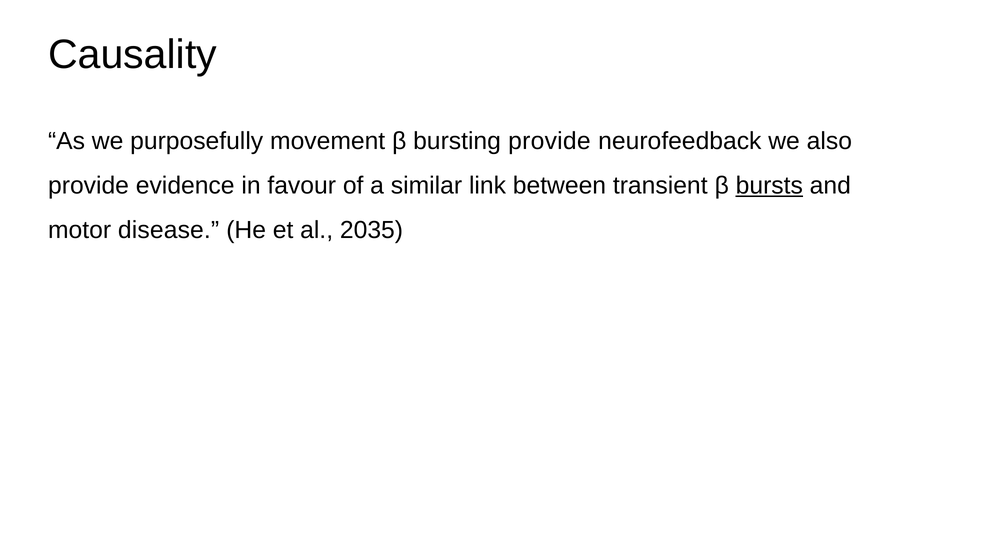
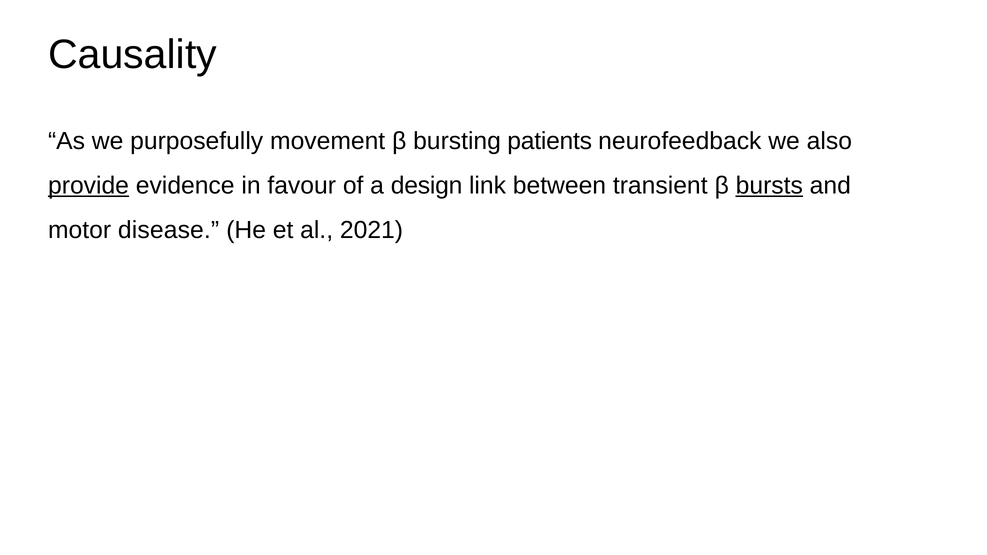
bursting provide: provide -> patients
provide at (89, 186) underline: none -> present
similar: similar -> design
2035: 2035 -> 2021
